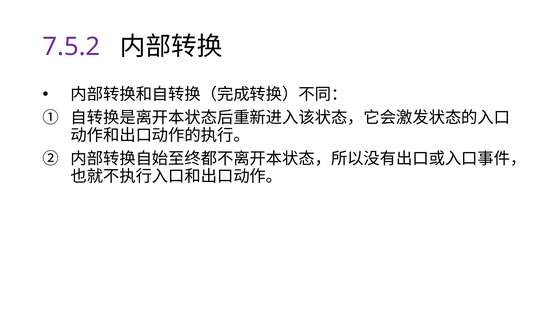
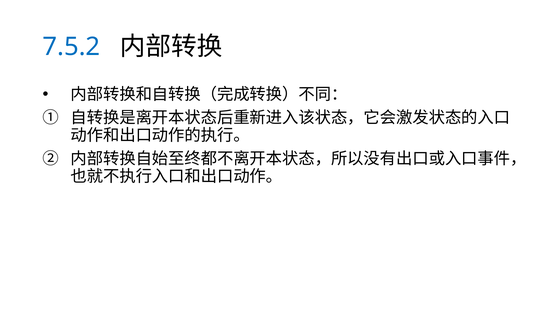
7.5.2 colour: purple -> blue
